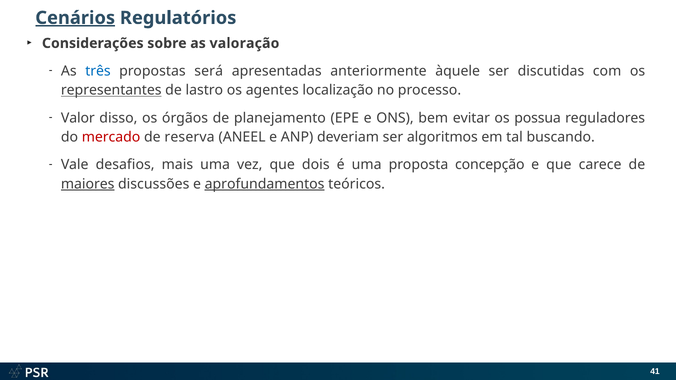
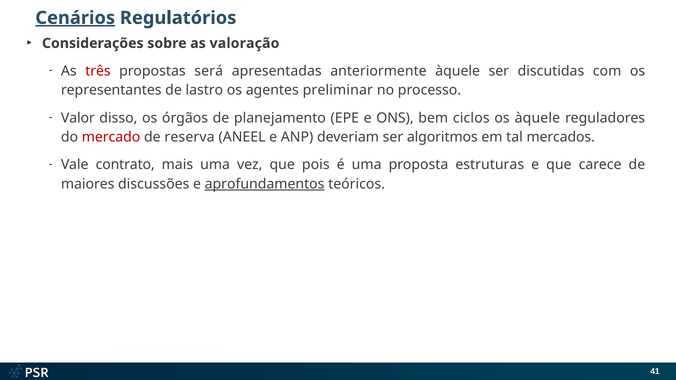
três colour: blue -> red
representantes underline: present -> none
localização: localização -> preliminar
evitar: evitar -> ciclos
os possua: possua -> àquele
buscando: buscando -> mercados
desafios: desafios -> contrato
dois: dois -> pois
concepção: concepção -> estruturas
maiores underline: present -> none
